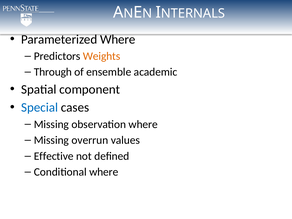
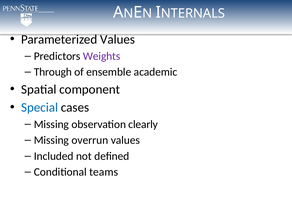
Parameterized Where: Where -> Values
Weights colour: orange -> purple
observation where: where -> clearly
Effective: Effective -> Included
Conditional where: where -> teams
